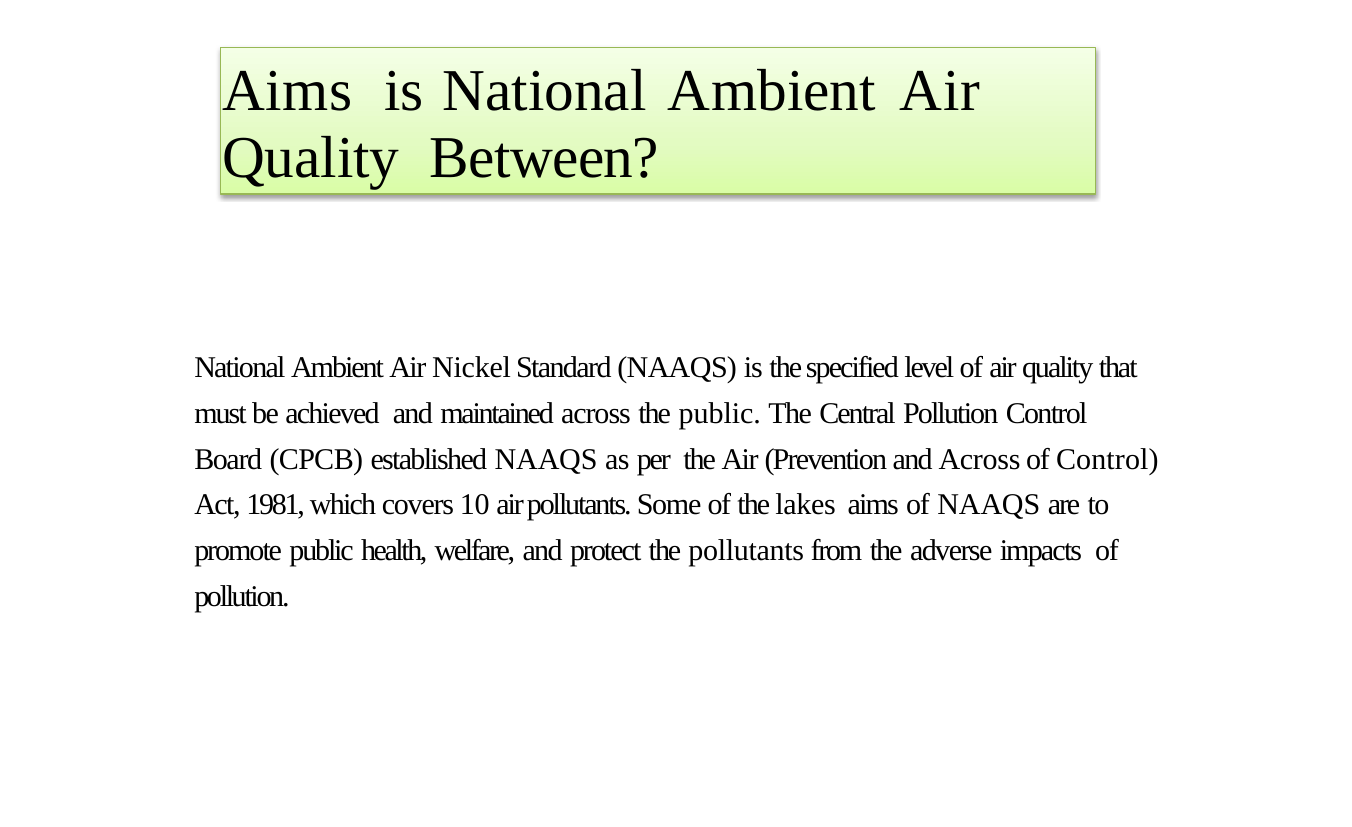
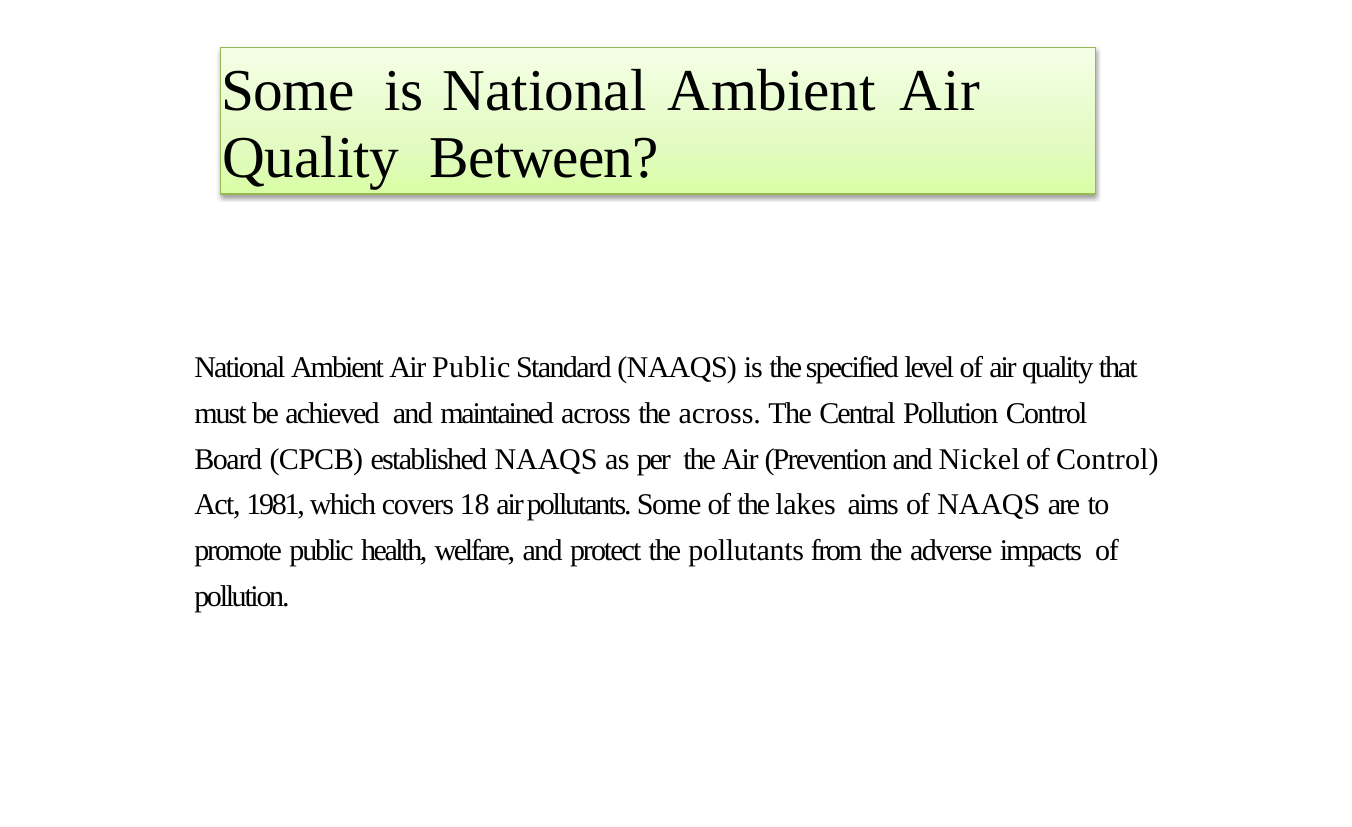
Aims at (287, 91): Aims -> Some
Air Nickel: Nickel -> Public
the public: public -> across
and Across: Across -> Nickel
10: 10 -> 18
